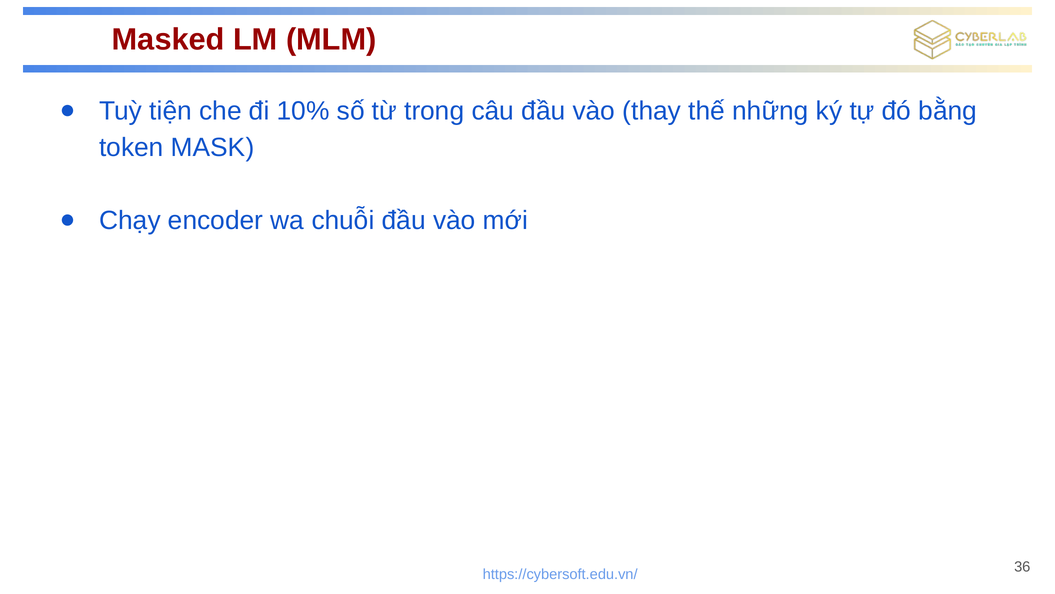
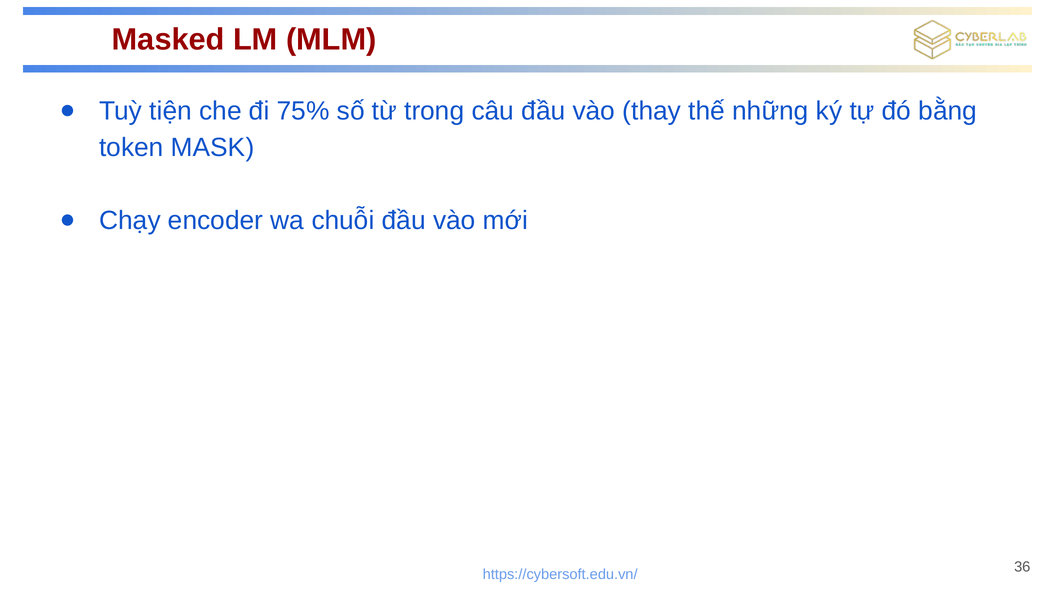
10%: 10% -> 75%
